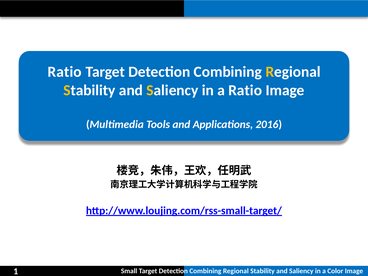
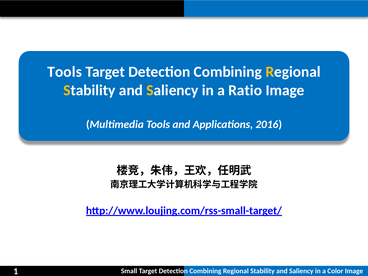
Ratio at (65, 72): Ratio -> Tools
